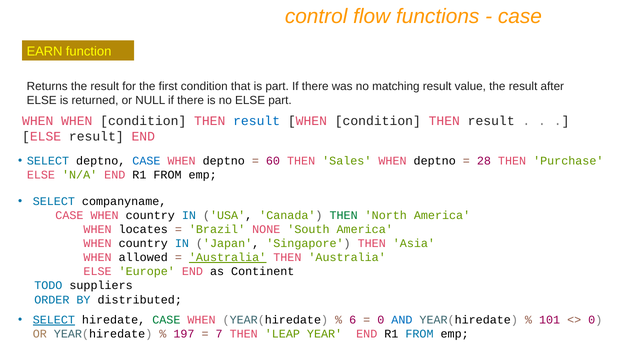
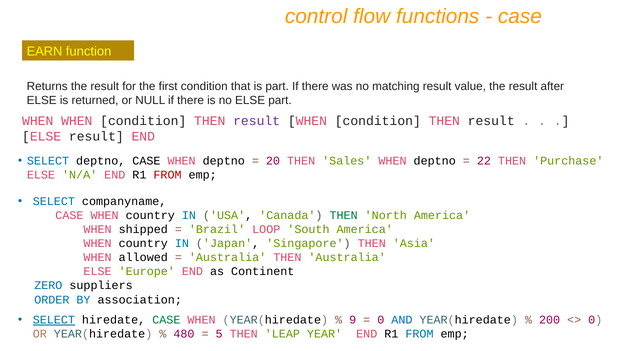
result at (257, 121) colour: blue -> purple
CASE at (146, 161) colour: blue -> black
60: 60 -> 20
28: 28 -> 22
FROM at (168, 175) colour: black -> red
locates: locates -> shipped
NONE: NONE -> LOOP
Australia at (228, 258) underline: present -> none
TODO: TODO -> ZERO
distributed: distributed -> association
6: 6 -> 9
101: 101 -> 200
197: 197 -> 480
7: 7 -> 5
